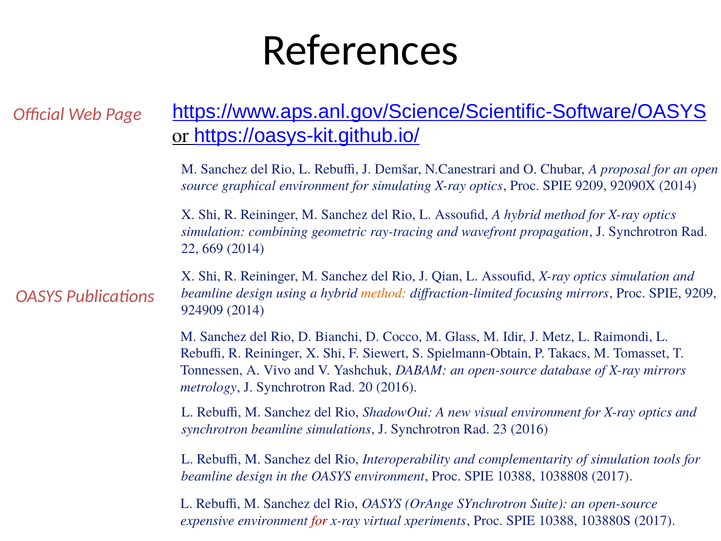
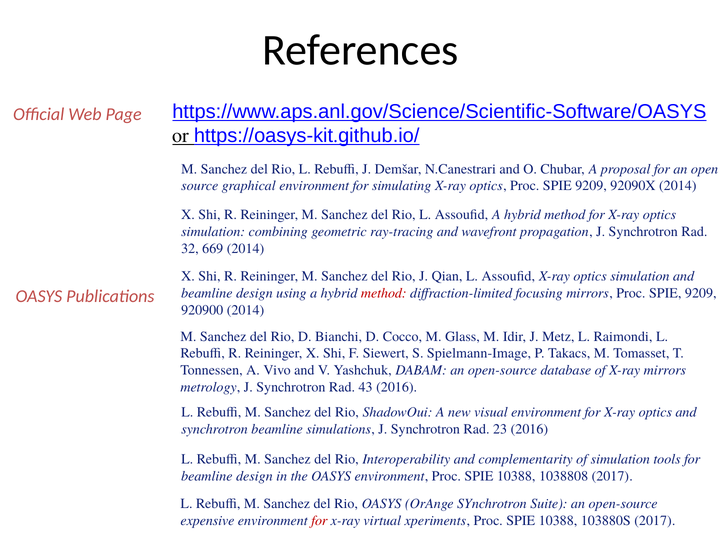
22: 22 -> 32
method at (384, 293) colour: orange -> red
924909: 924909 -> 920900
Spielmann-Obtain: Spielmann-Obtain -> Spielmann-Image
20: 20 -> 43
